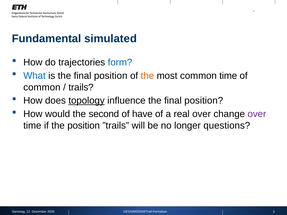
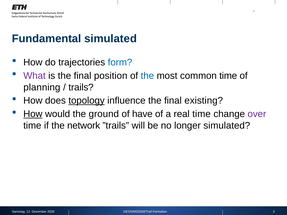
What colour: blue -> purple
the at (147, 76) colour: orange -> blue
common at (42, 87): common -> planning
influence the final position: position -> existing
How at (33, 114) underline: none -> present
second: second -> ground
real over: over -> time
the position: position -> network
longer questions: questions -> simulated
